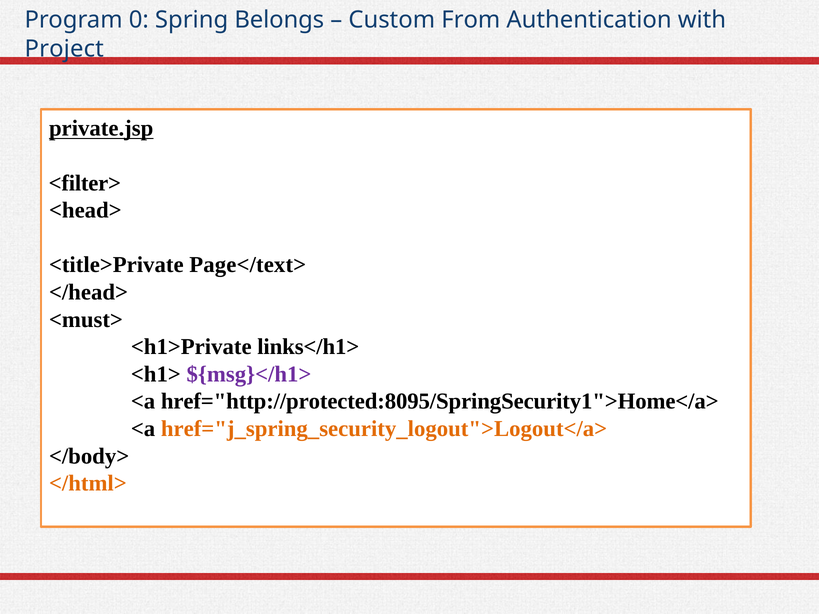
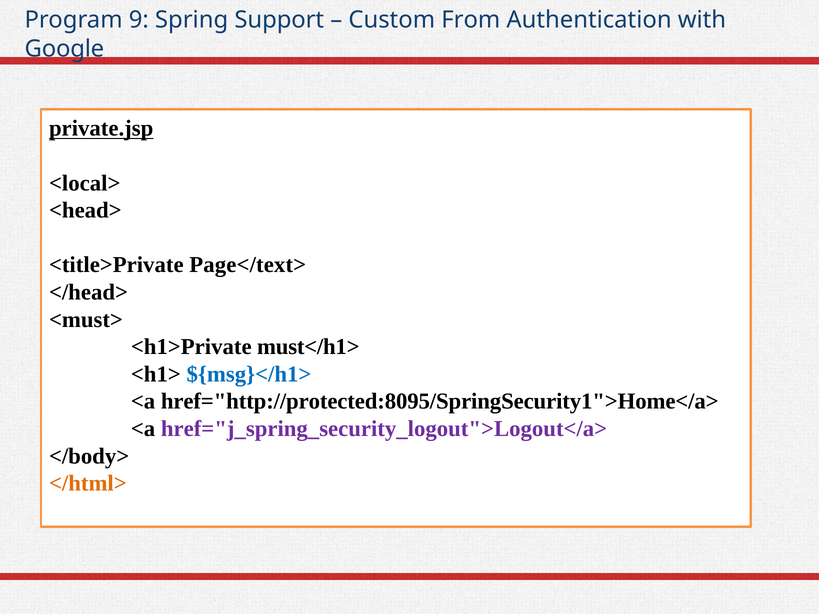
0: 0 -> 9
Belongs: Belongs -> Support
Project: Project -> Google
<filter>: <filter> -> <local>
links</h1>: links</h1> -> must</h1>
${msg}</h1> colour: purple -> blue
href="j_spring_security_logout">Logout</a> colour: orange -> purple
